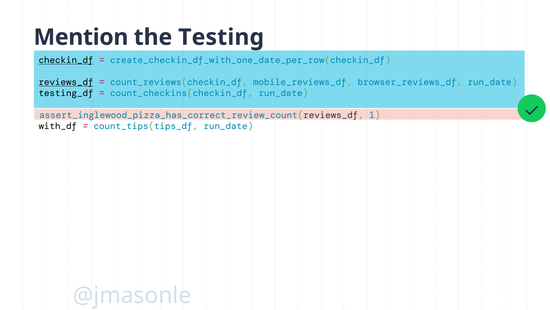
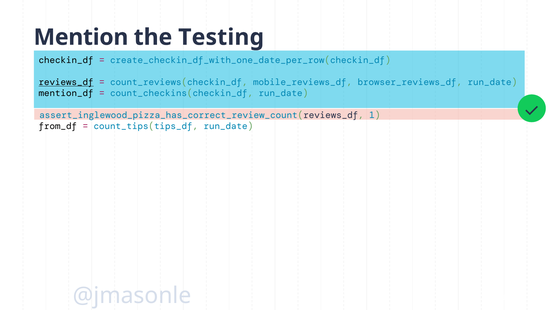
checkin_df underline: present -> none
testing_df: testing_df -> mention_df
with_df: with_df -> from_df
